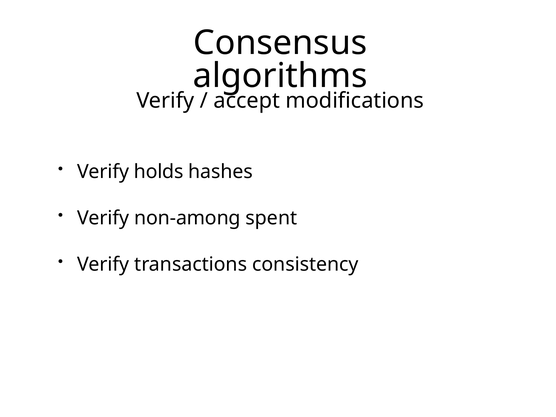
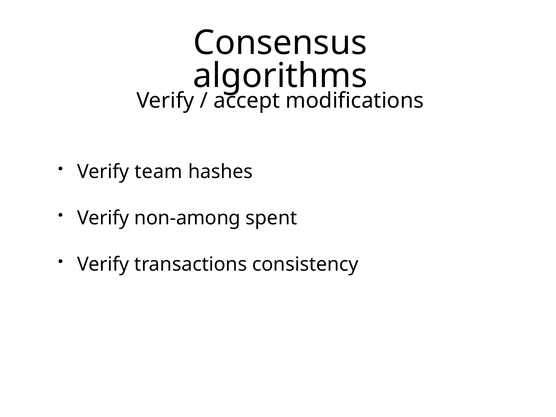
holds: holds -> team
